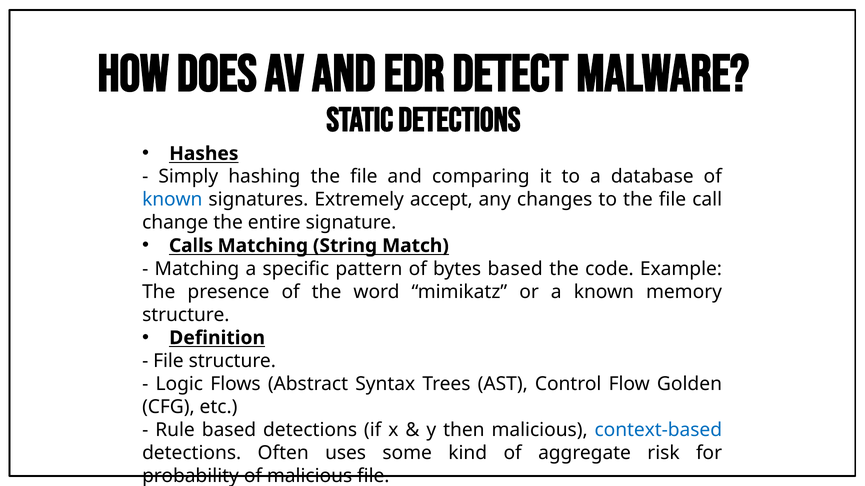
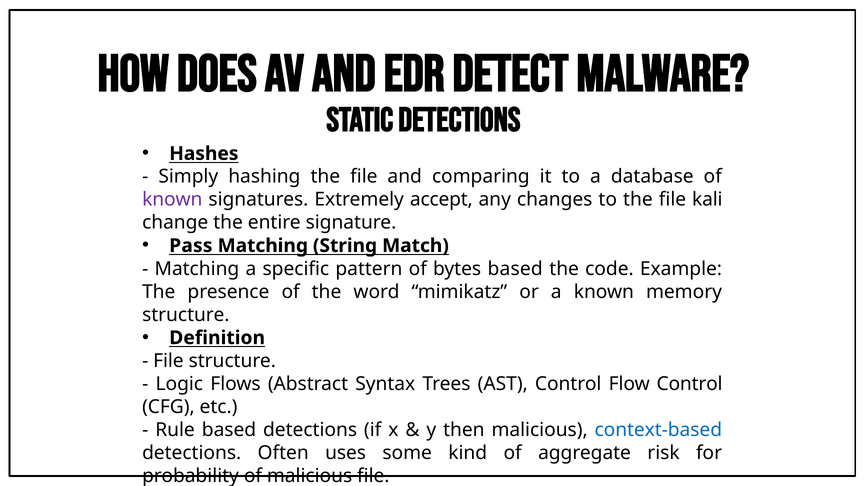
known at (172, 200) colour: blue -> purple
call: call -> kali
Calls: Calls -> Pass
Flow Golden: Golden -> Control
